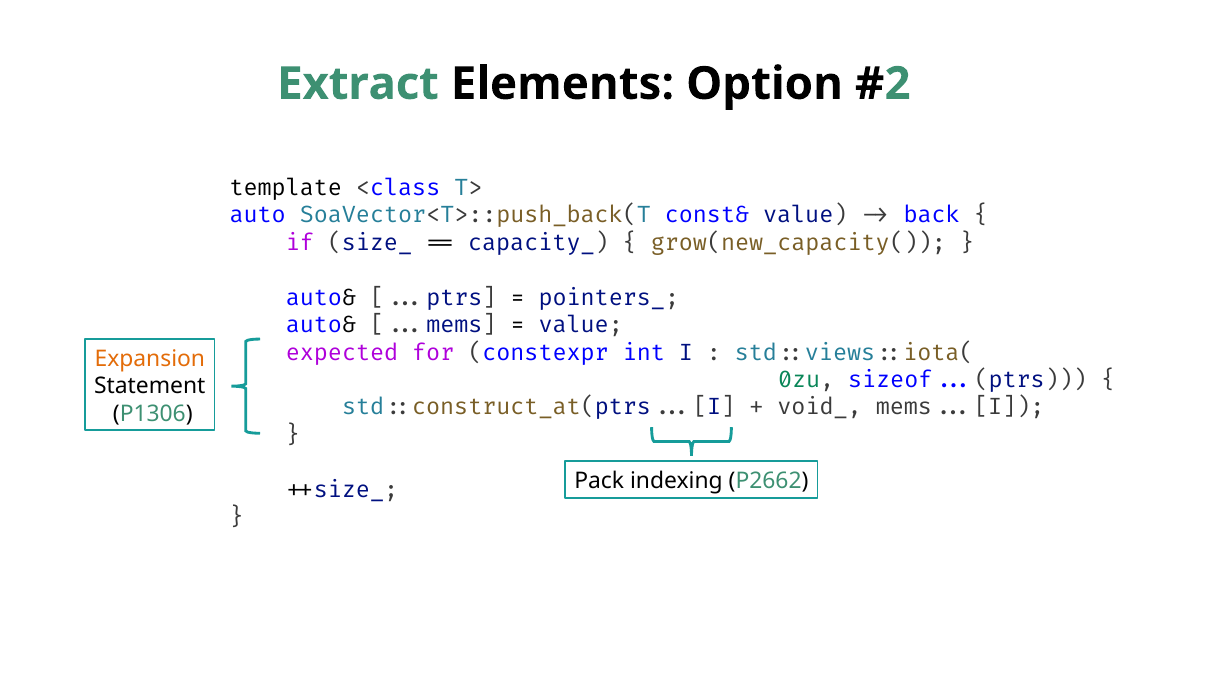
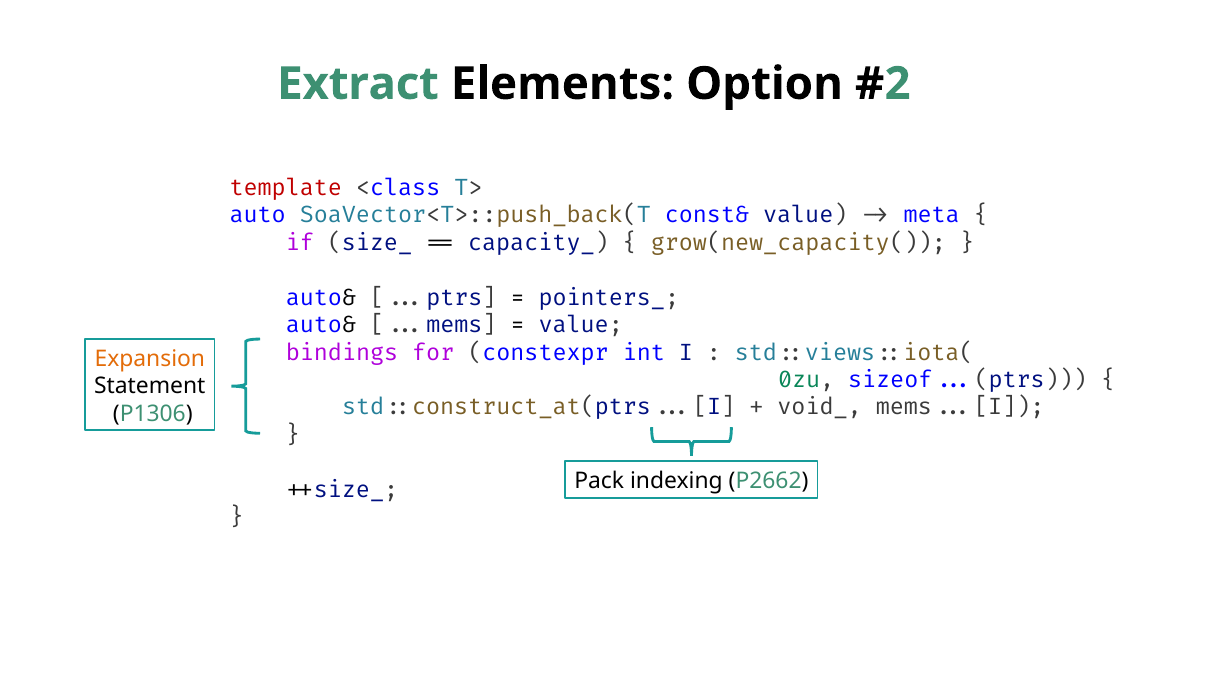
template colour: black -> red
back: back -> meta
expected: expected -> bindings
